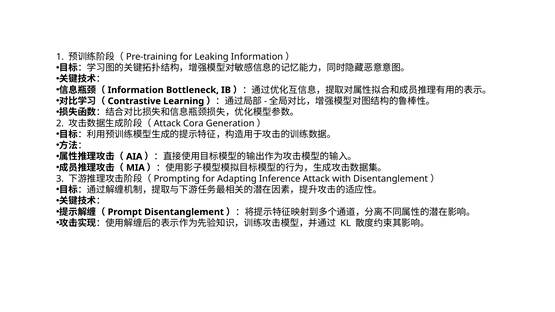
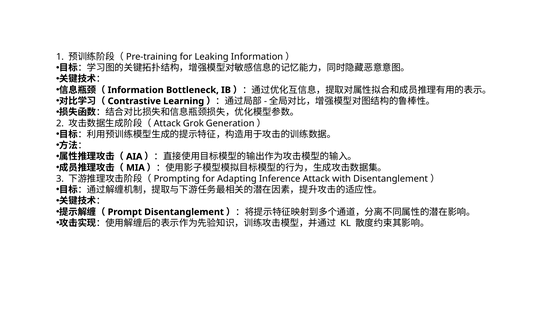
Cora: Cora -> Grok
